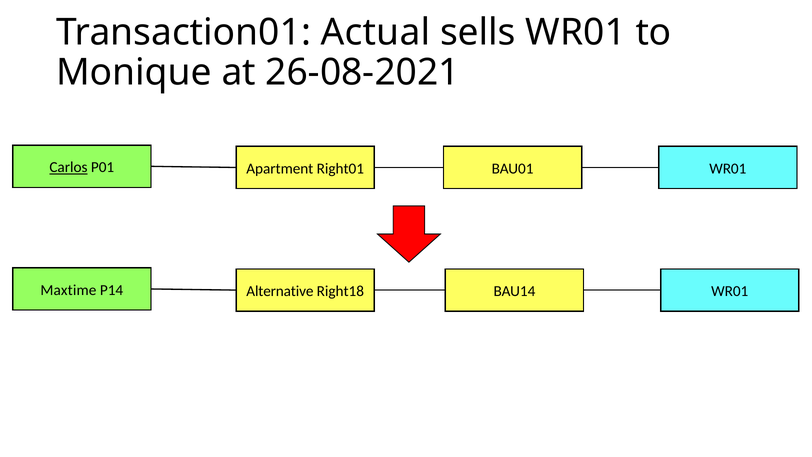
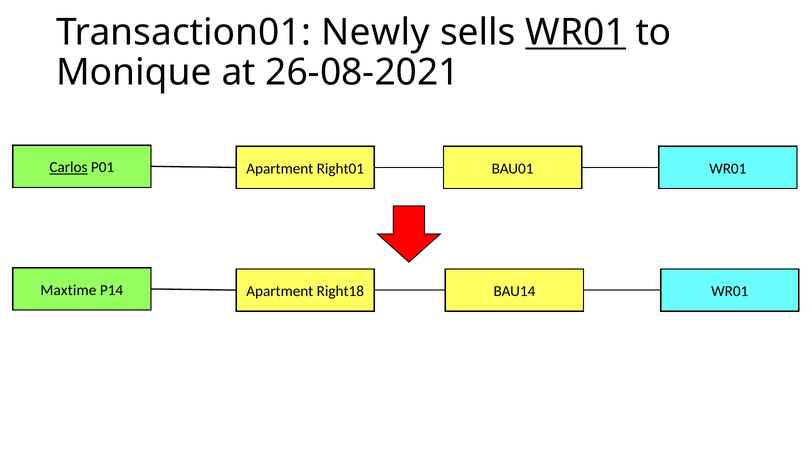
Actual: Actual -> Newly
WR01 at (576, 32) underline: none -> present
P14 Alternative: Alternative -> Apartment
